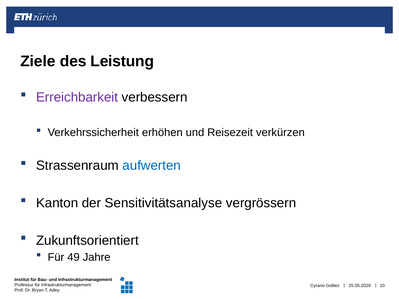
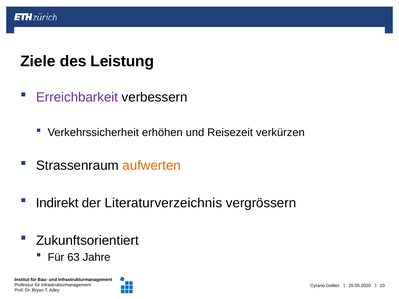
aufwerten colour: blue -> orange
Kanton: Kanton -> Indirekt
Sensitivitätsanalyse: Sensitivitätsanalyse -> Literaturverzeichnis
49: 49 -> 63
